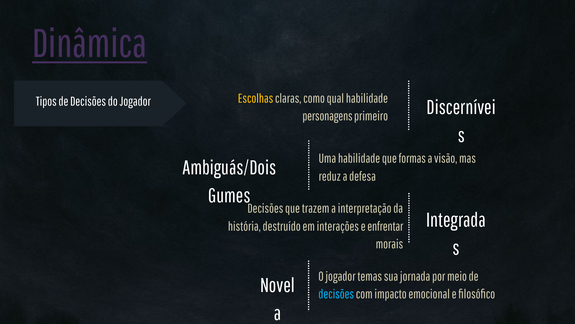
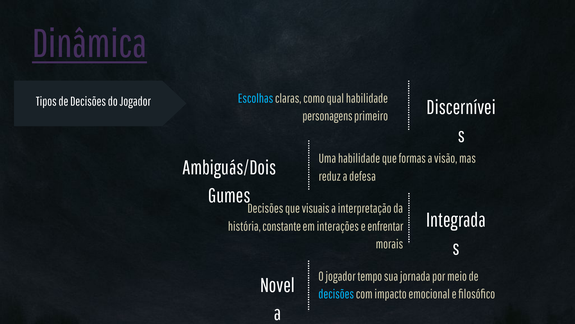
Escolhas colour: yellow -> light blue
trazem: trazem -> visuais
destruído: destruído -> constante
temas: temas -> tempo
